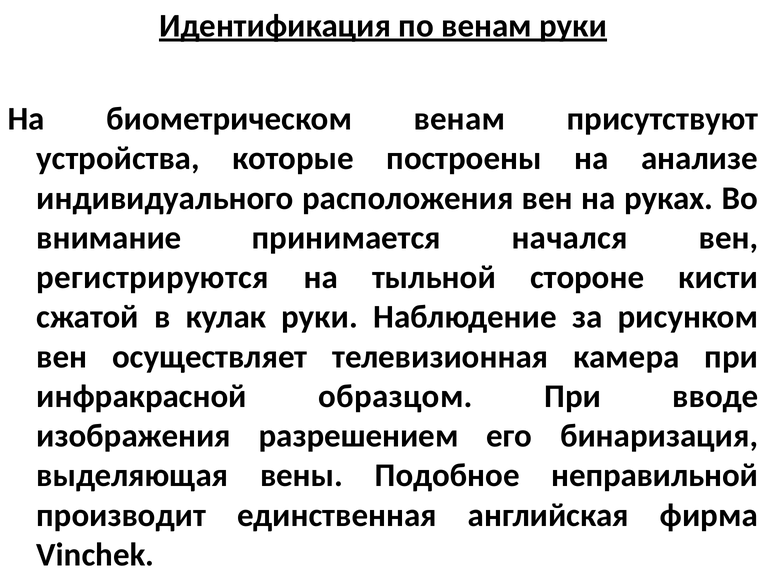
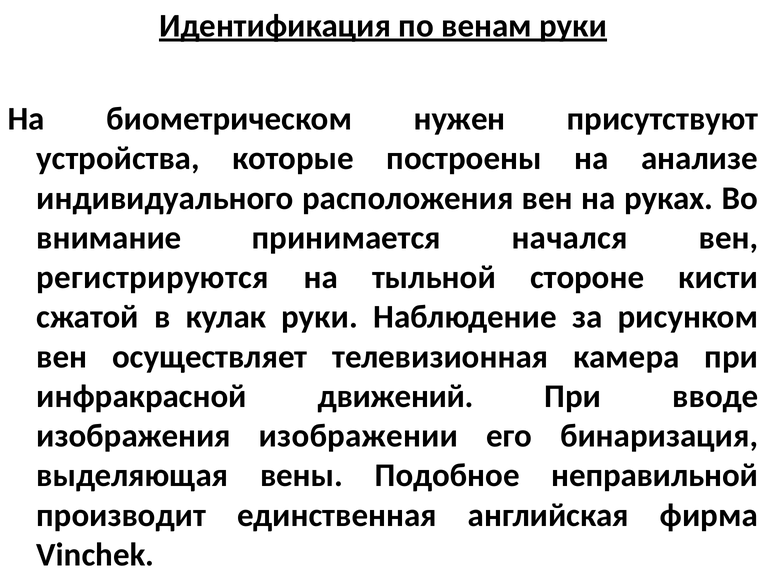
биометрическом венам: венам -> нужен
образцом: образцом -> движений
разрешением: разрешением -> изображении
